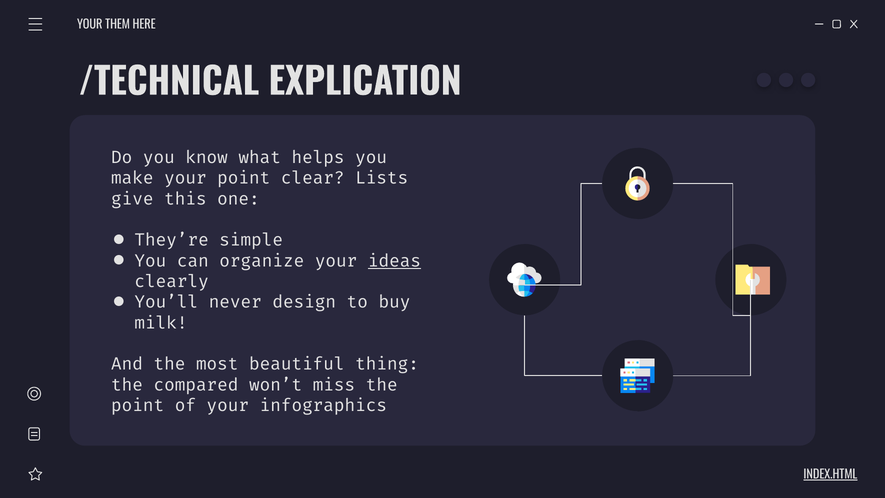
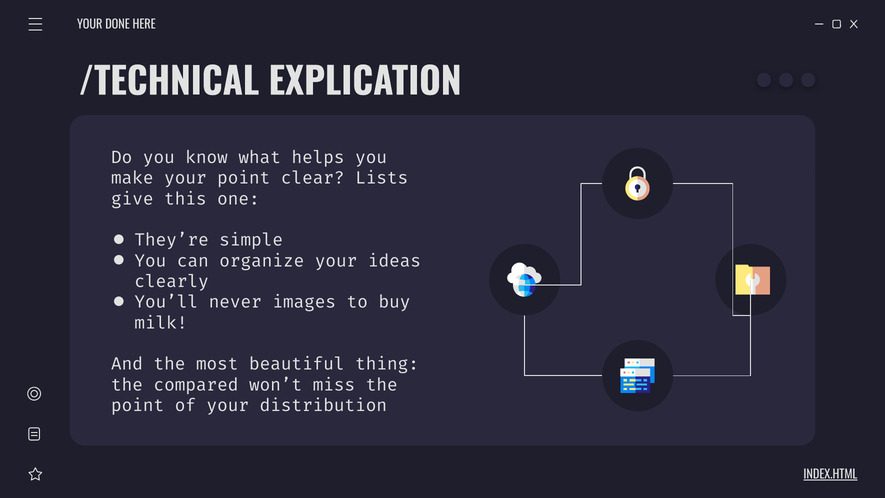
THEM: THEM -> DONE
ideas underline: present -> none
design: design -> images
infographics: infographics -> distribution
